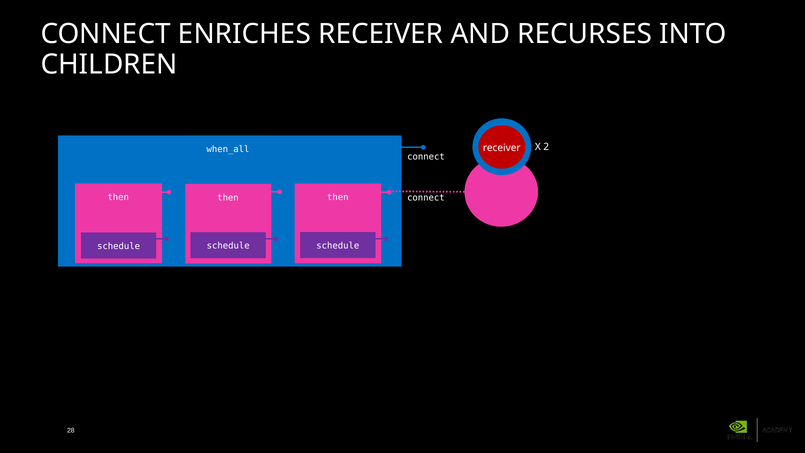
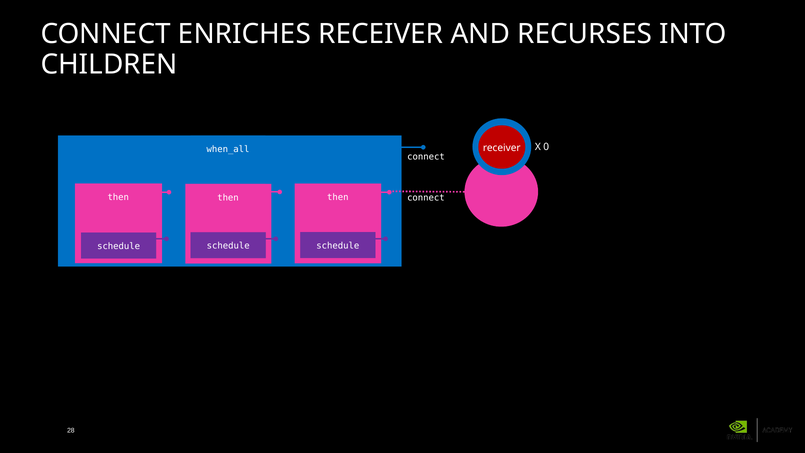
2: 2 -> 0
